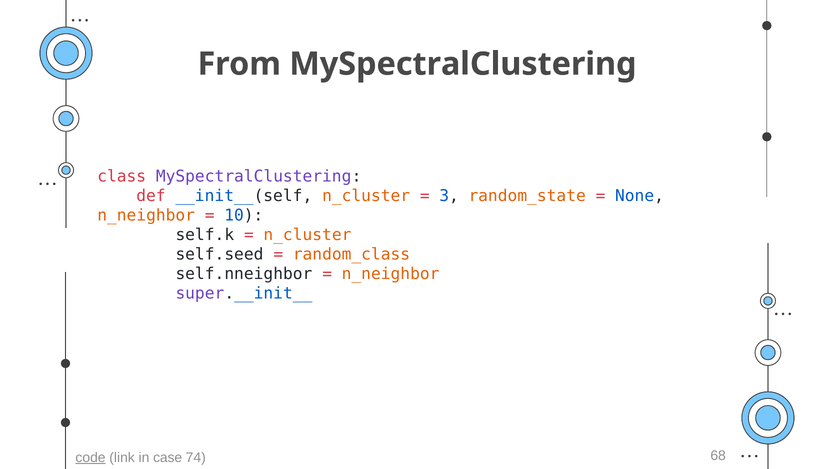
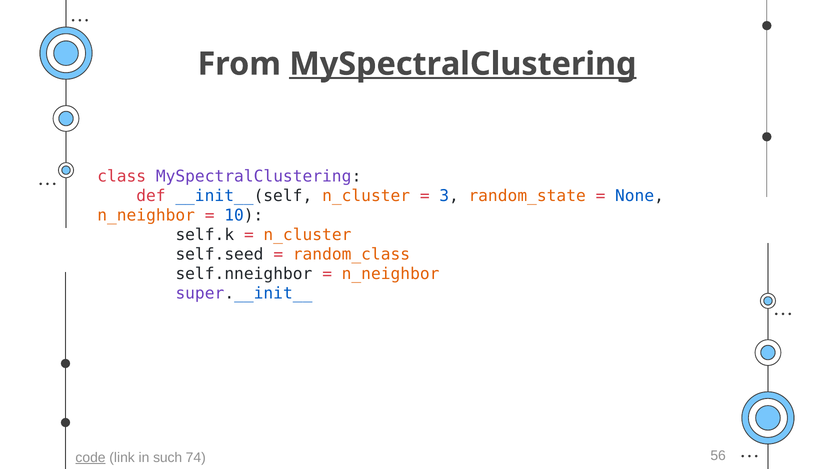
MySpectralClustering at (463, 64) underline: none -> present
case: case -> such
68: 68 -> 56
